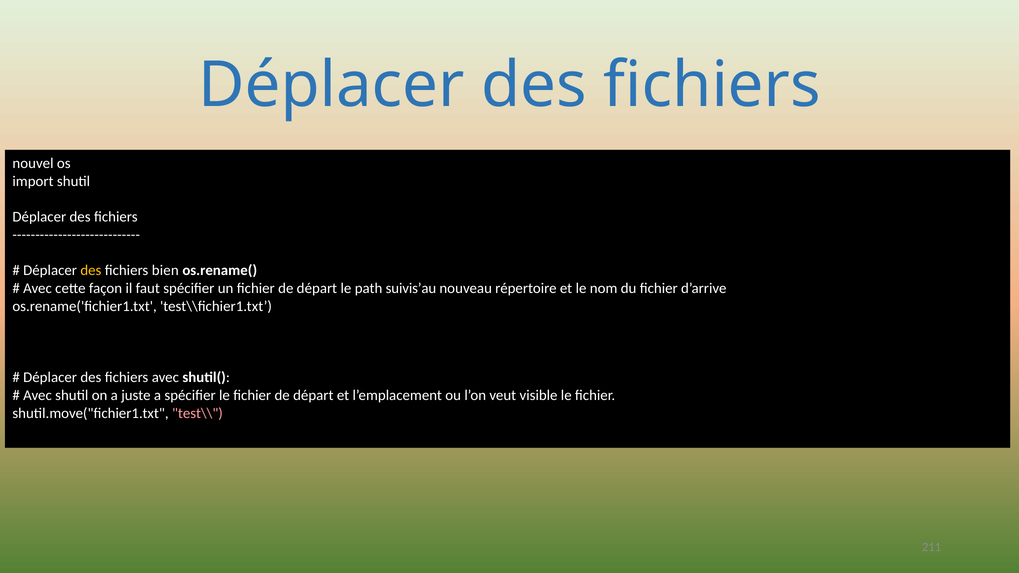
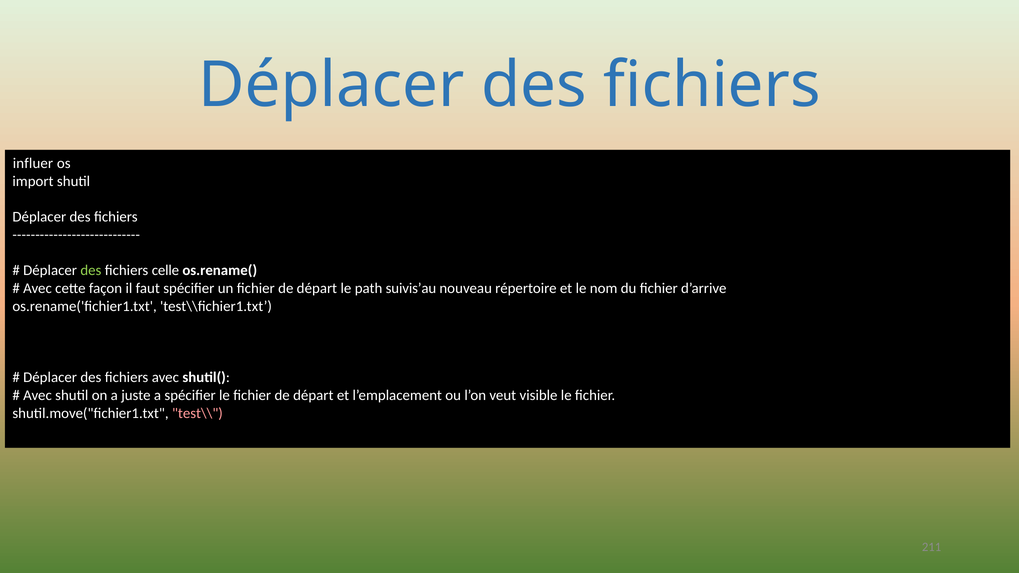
nouvel: nouvel -> influer
des at (91, 271) colour: yellow -> light green
bien: bien -> celle
